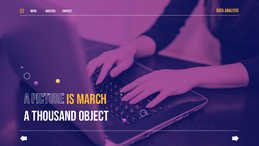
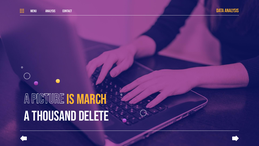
OBJECT: OBJECT -> DELETE
